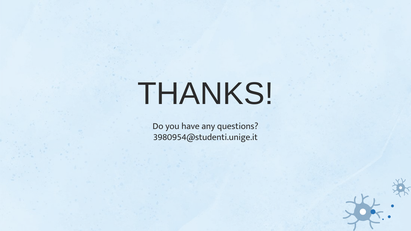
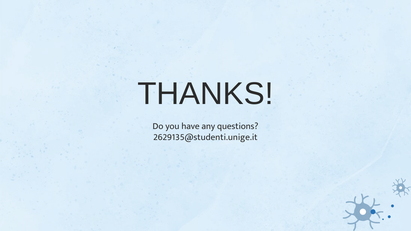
3980954@studenti.unige.it: 3980954@studenti.unige.it -> 2629135@studenti.unige.it
